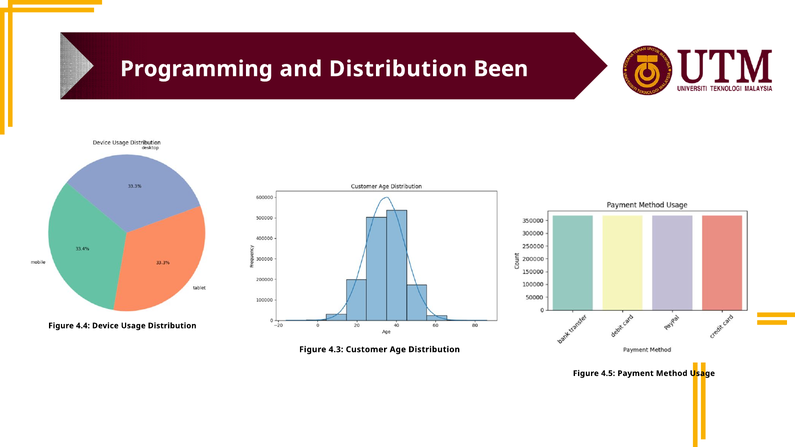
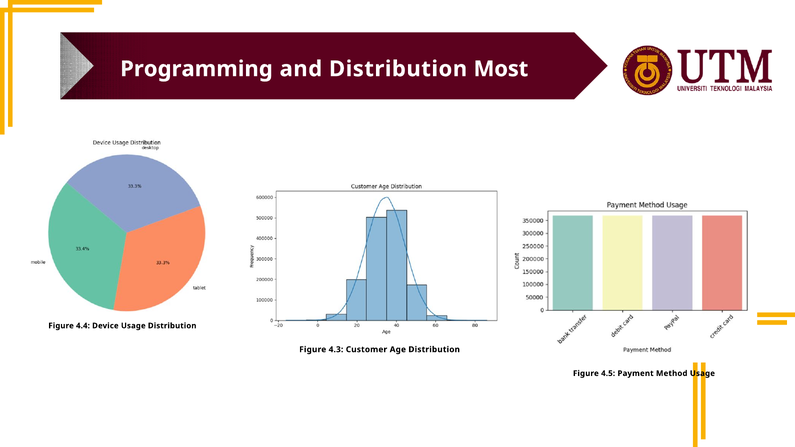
Been: Been -> Most
